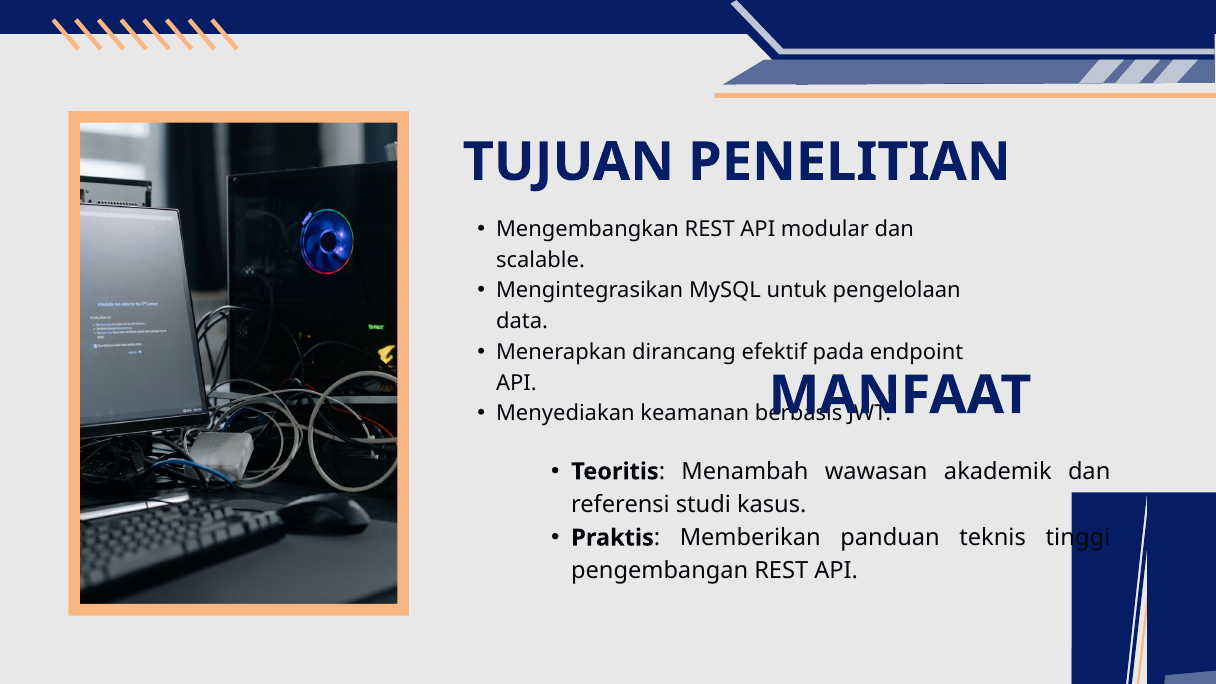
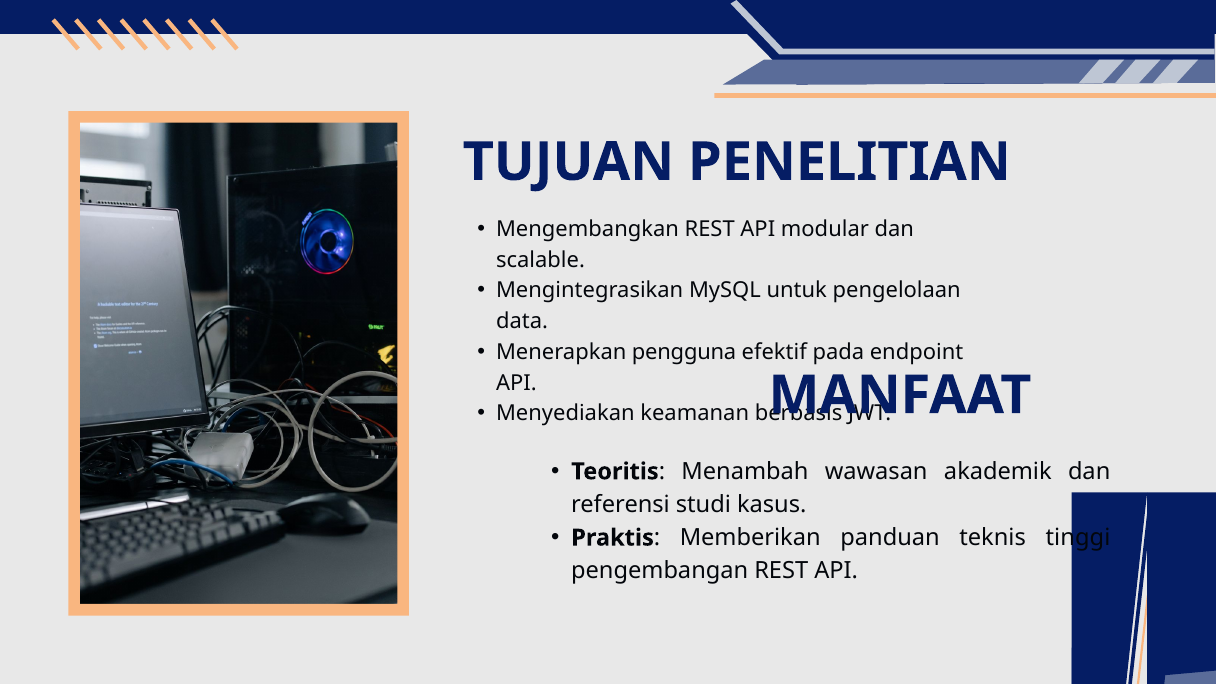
dirancang: dirancang -> pengguna
